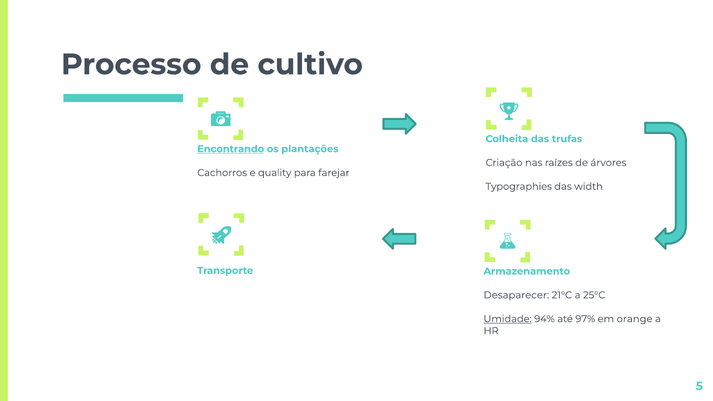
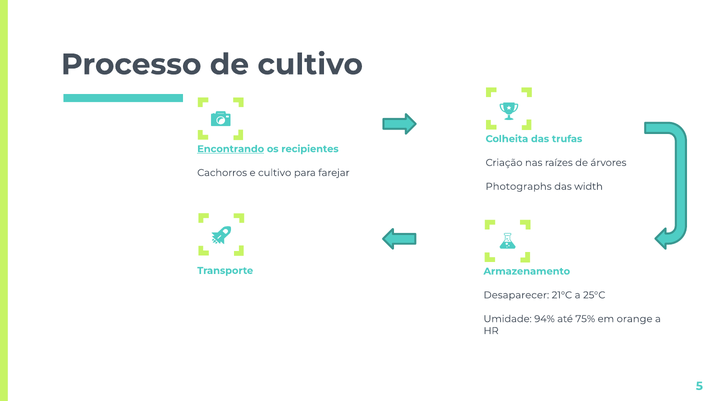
plantações: plantações -> recipientes
e quality: quality -> cultivo
Typographies: Typographies -> Photographs
Umidade underline: present -> none
97%: 97% -> 75%
